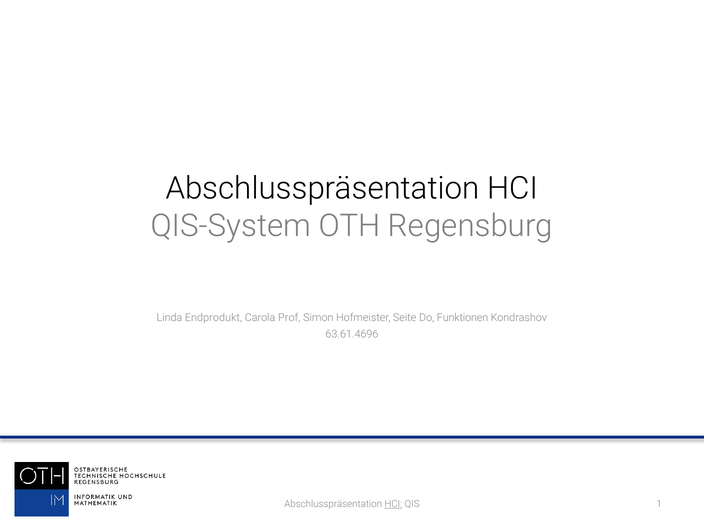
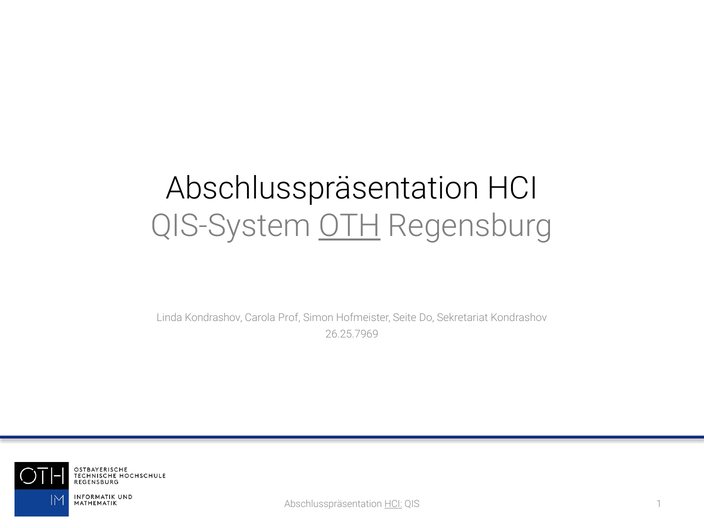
OTH underline: none -> present
Linda Endprodukt: Endprodukt -> Kondrashov
Funktionen: Funktionen -> Sekretariat
63.61.4696: 63.61.4696 -> 26.25.7969
